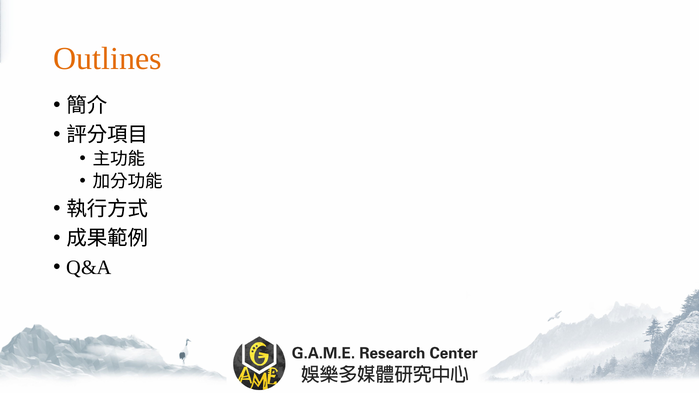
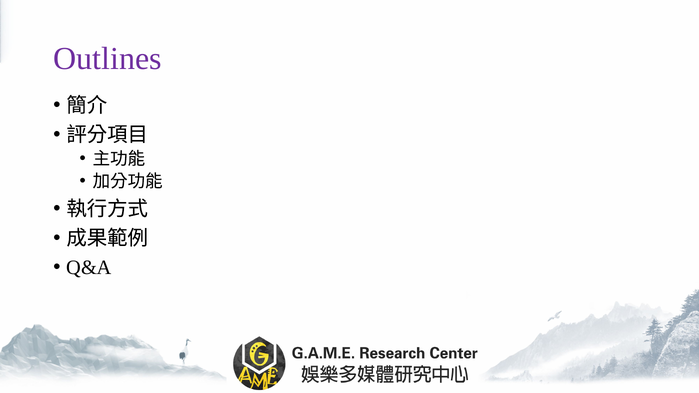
Outlines colour: orange -> purple
